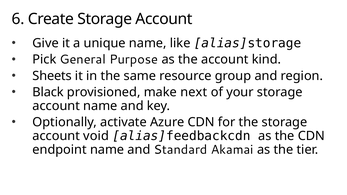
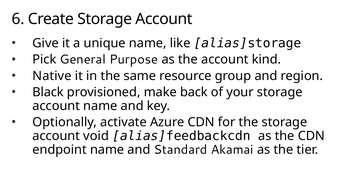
Sheets: Sheets -> Native
next: next -> back
